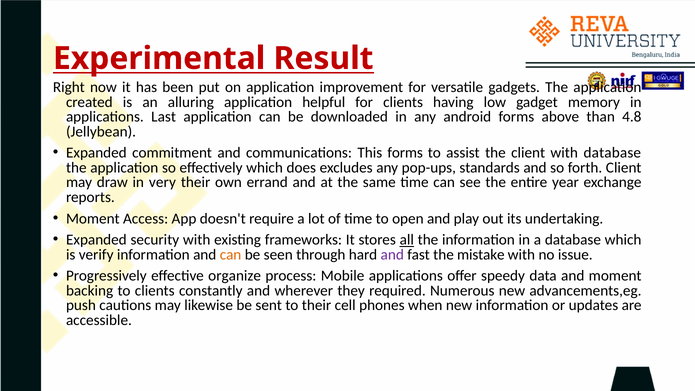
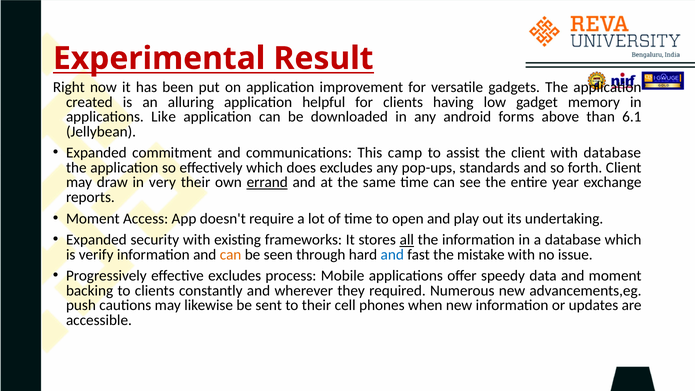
Last: Last -> Like
4.8: 4.8 -> 6.1
This forms: forms -> camp
errand underline: none -> present
and at (392, 255) colour: purple -> blue
effective organize: organize -> excludes
